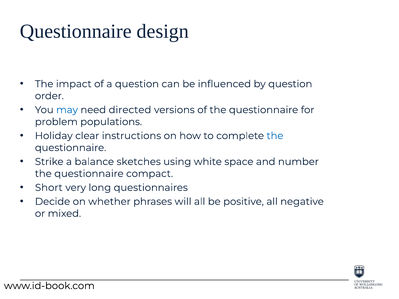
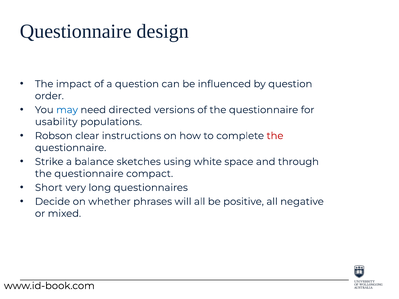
problem: problem -> usability
Holiday: Holiday -> Robson
the at (275, 136) colour: blue -> red
number: number -> through
